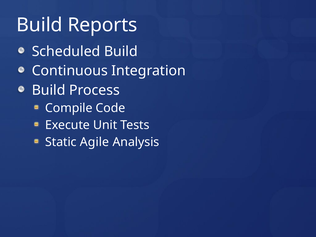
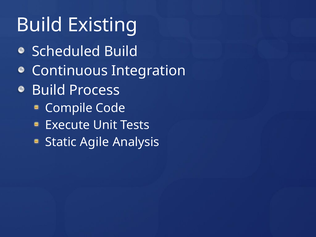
Reports: Reports -> Existing
